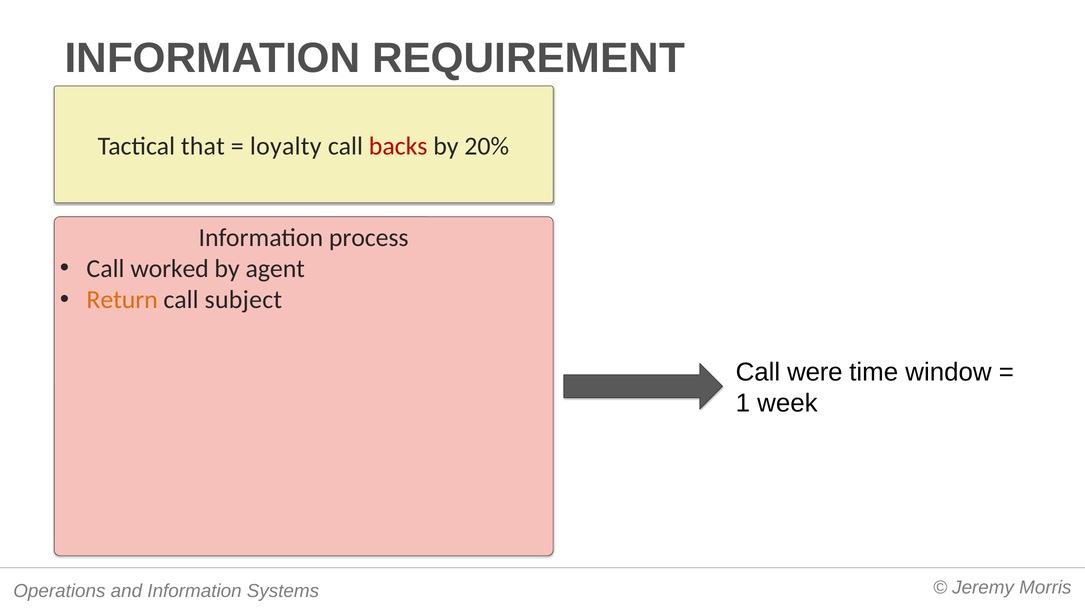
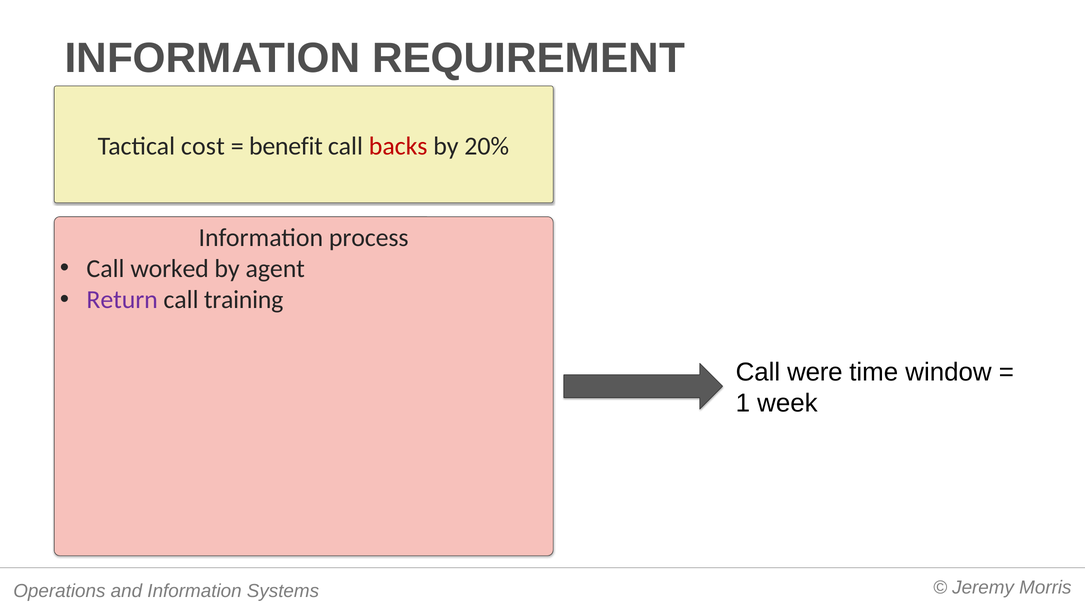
that: that -> cost
loyalty: loyalty -> benefit
Return colour: orange -> purple
subject: subject -> training
